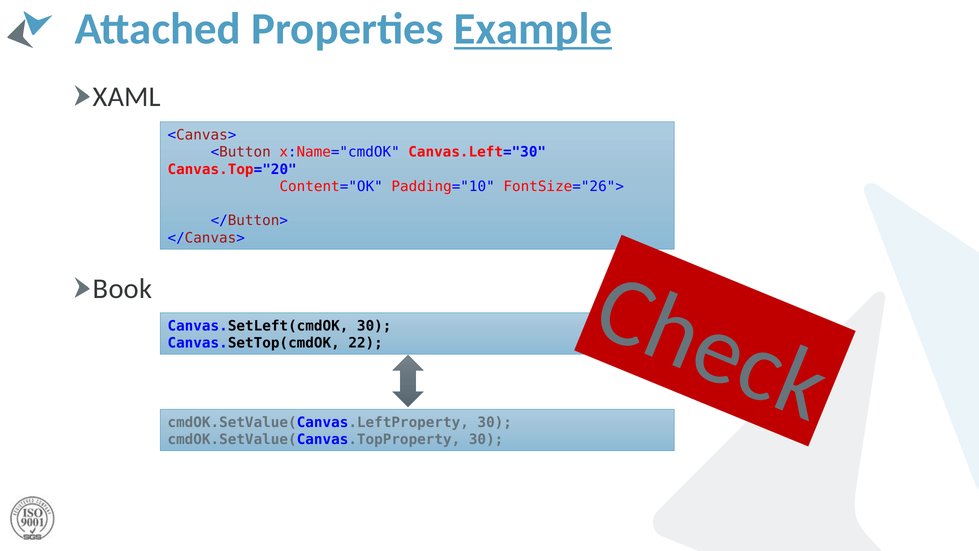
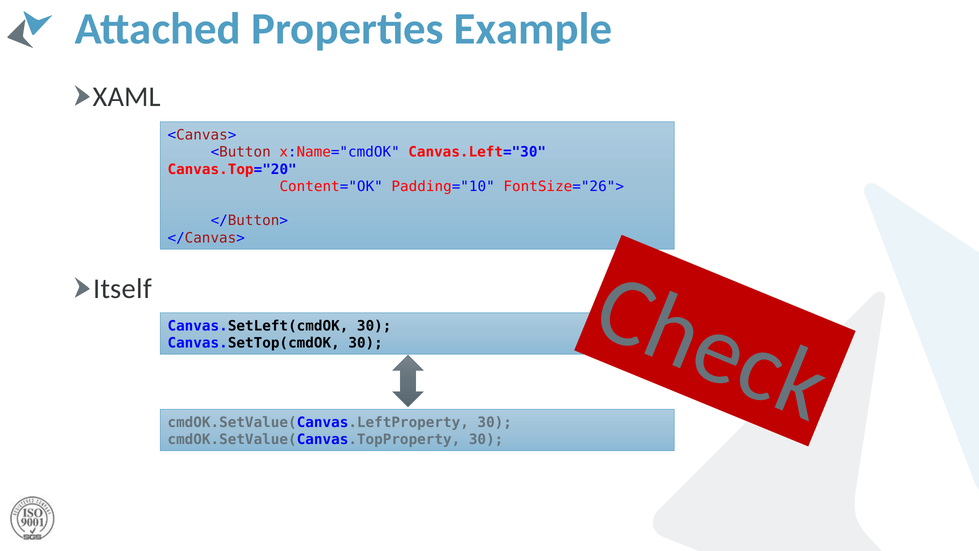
Example underline: present -> none
Book: Book -> Itself
Canvas.SetTop(cmdOK 22: 22 -> 30
